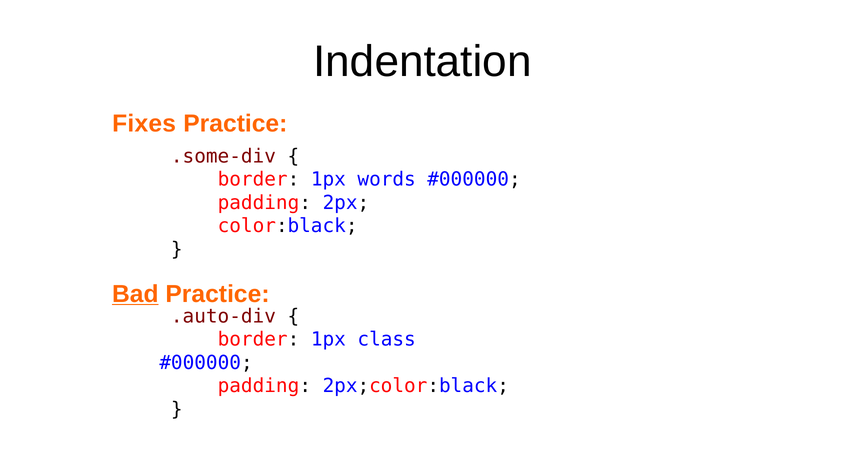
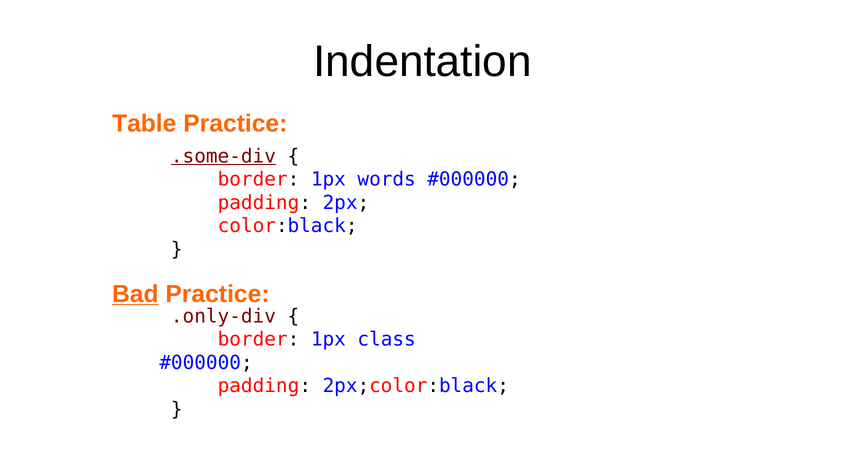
Fixes: Fixes -> Table
.some-div underline: none -> present
.auto-div: .auto-div -> .only-div
